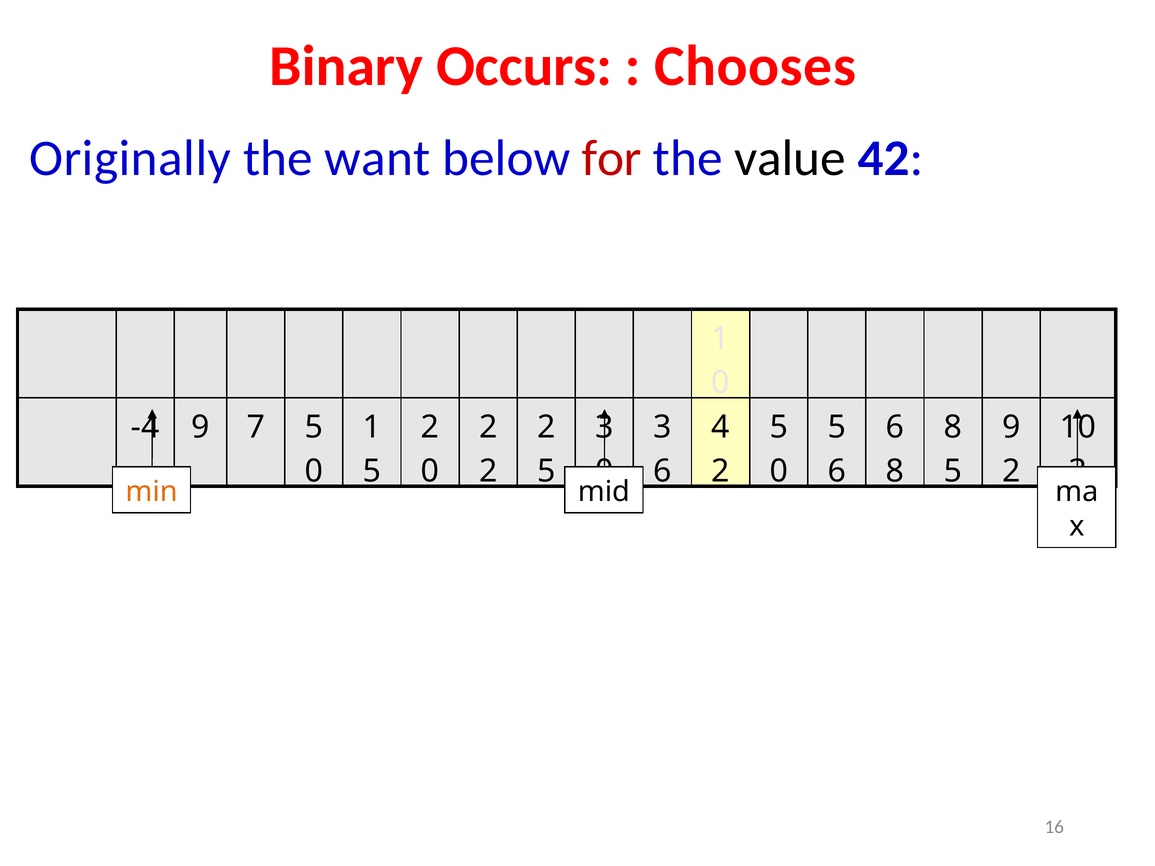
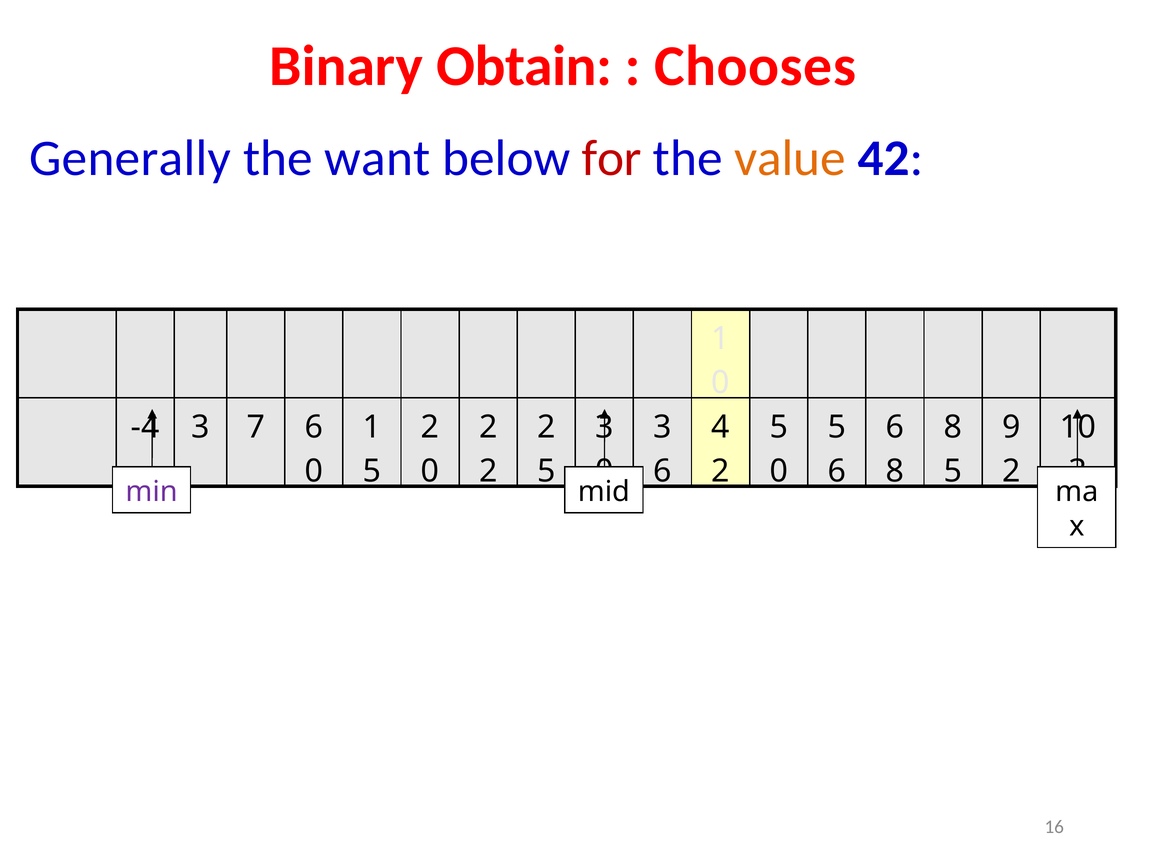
Occurs: Occurs -> Obtain
Originally: Originally -> Generally
value colour: black -> orange
-4 9: 9 -> 3
7 5: 5 -> 6
min colour: orange -> purple
